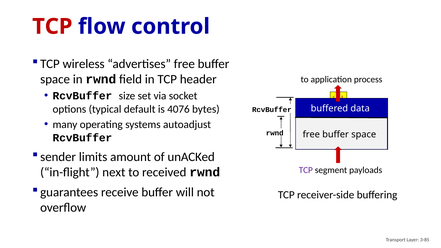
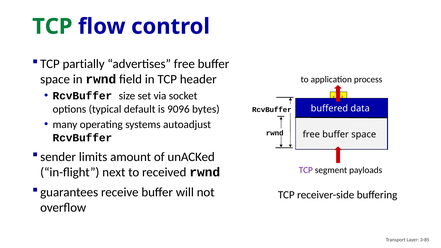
TCP at (52, 27) colour: red -> green
wireless: wireless -> partially
4076: 4076 -> 9096
